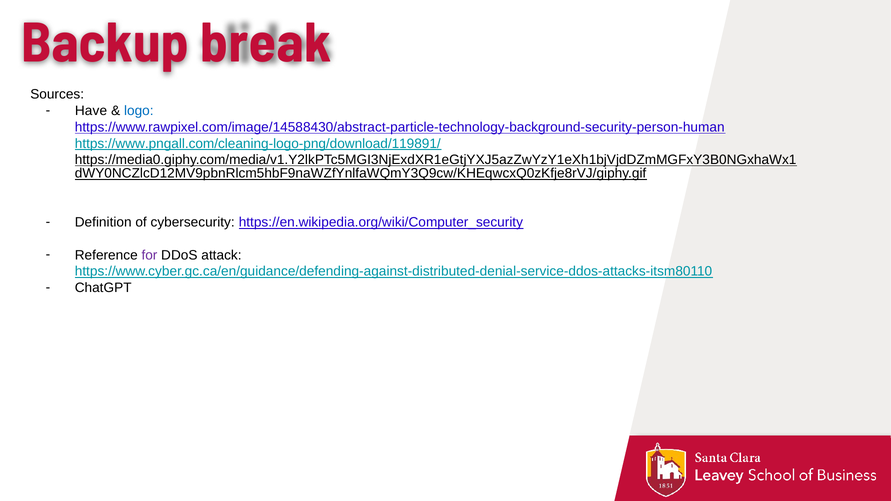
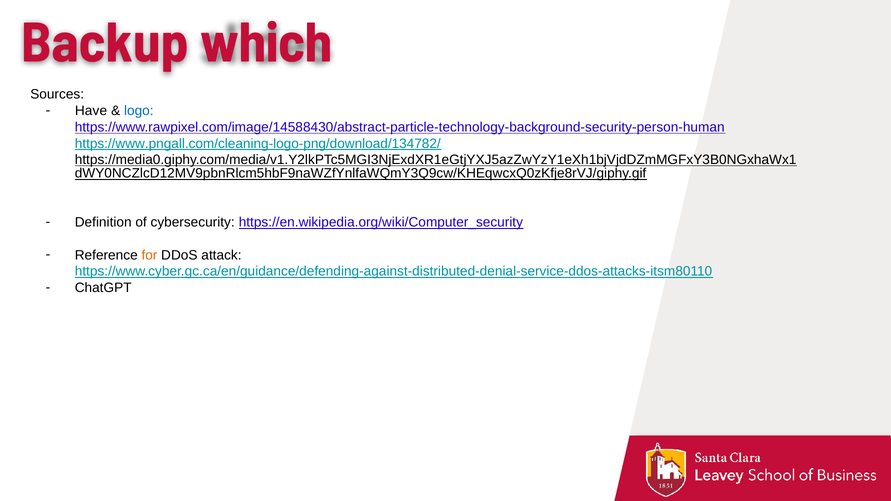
break: break -> which
https://www.pngall.com/cleaning-logo-png/download/119891/: https://www.pngall.com/cleaning-logo-png/download/119891/ -> https://www.pngall.com/cleaning-logo-png/download/134782/
for colour: purple -> orange
